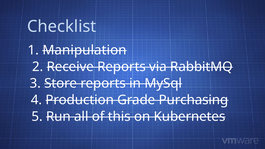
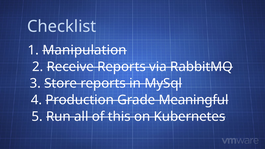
Purchasing: Purchasing -> Meaningful
